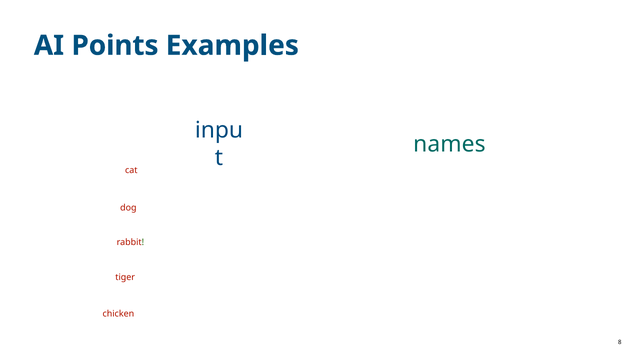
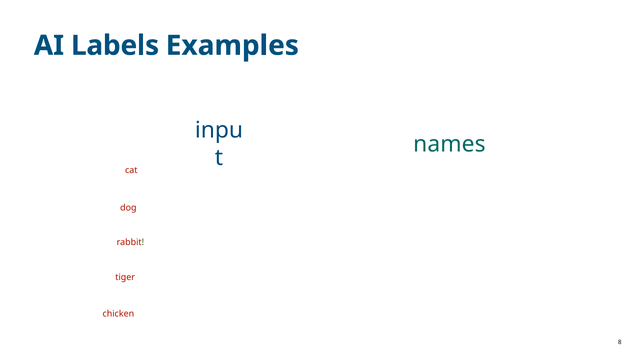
Points: Points -> Labels
